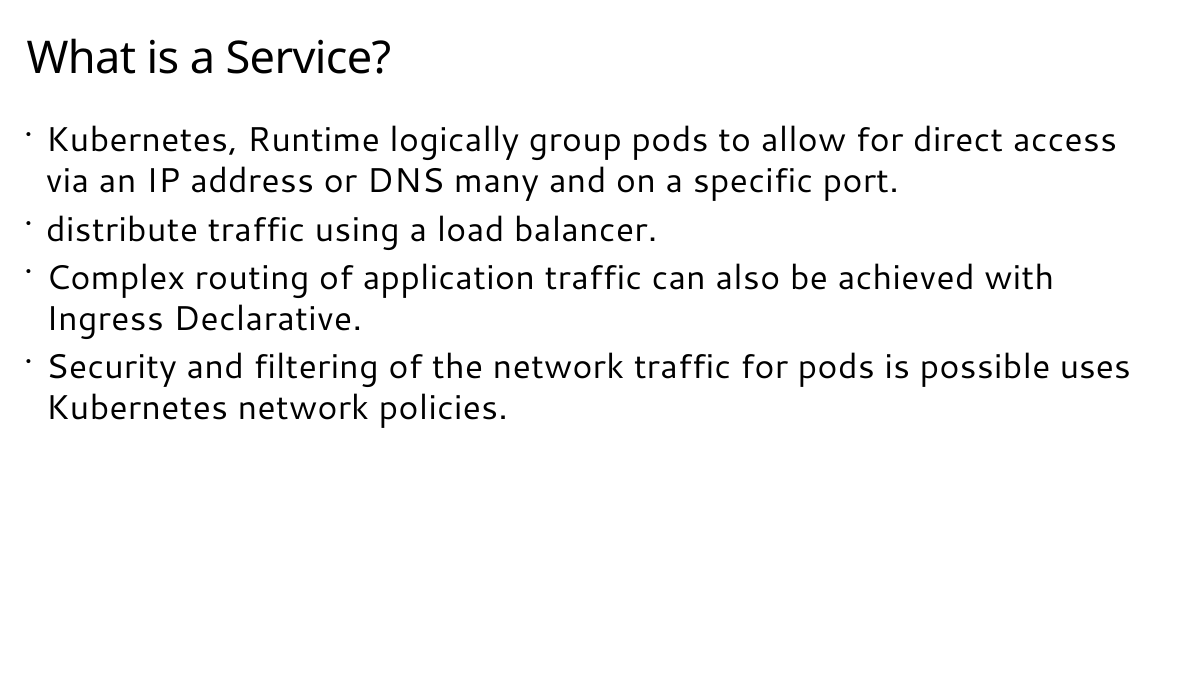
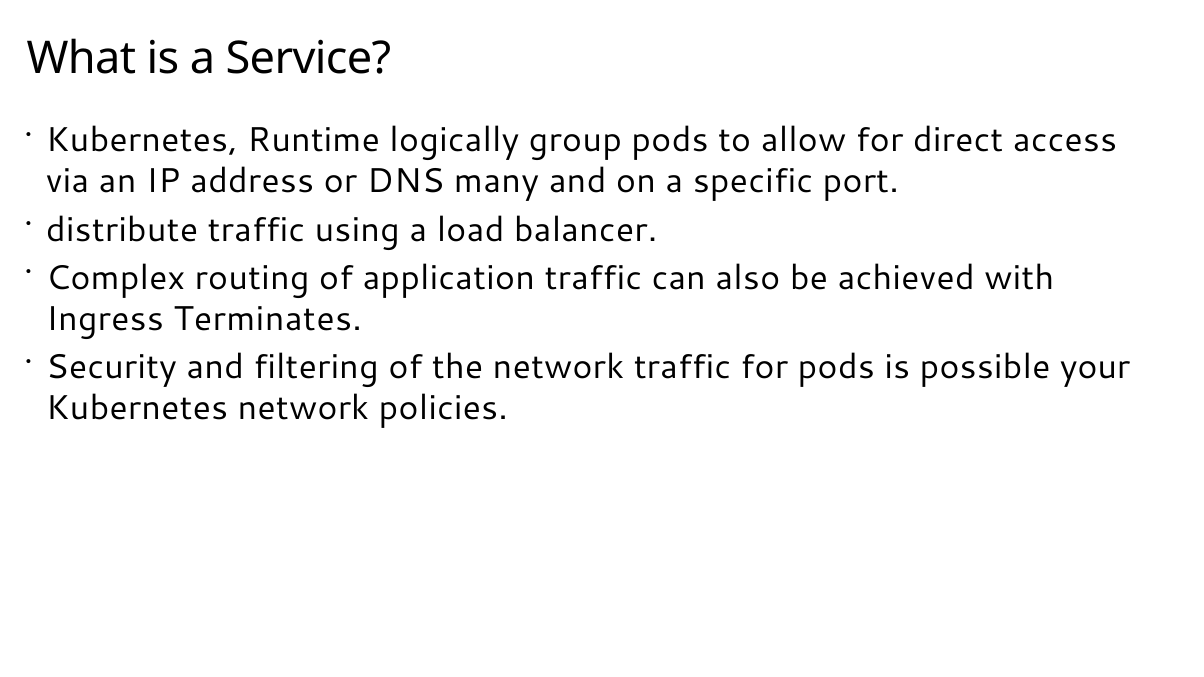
Declarative: Declarative -> Terminates
uses: uses -> your
